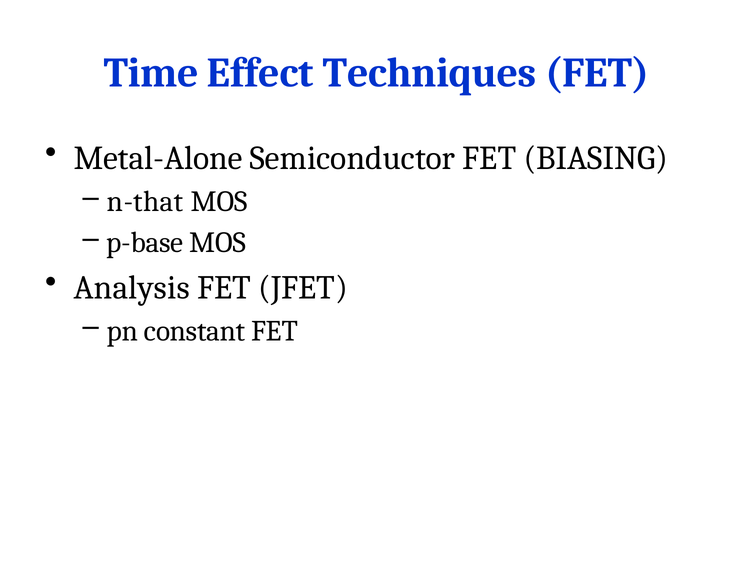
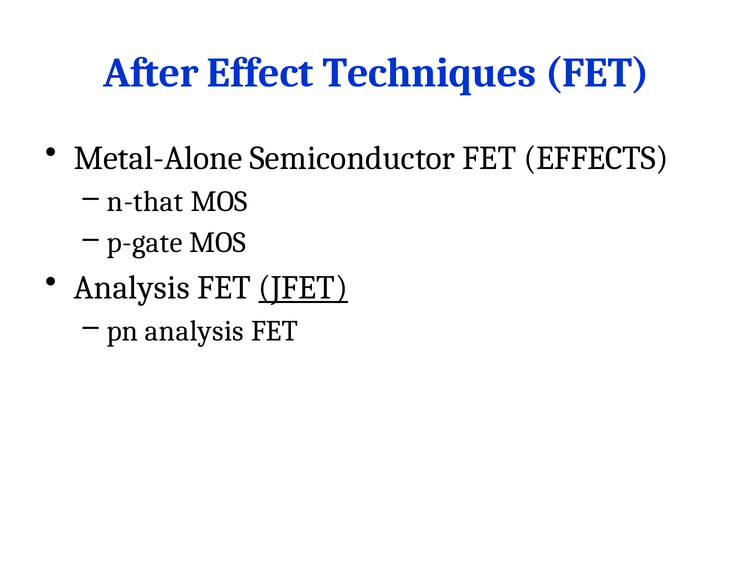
Time: Time -> After
BIASING: BIASING -> EFFECTS
p-base: p-base -> p-gate
JFET underline: none -> present
pn constant: constant -> analysis
